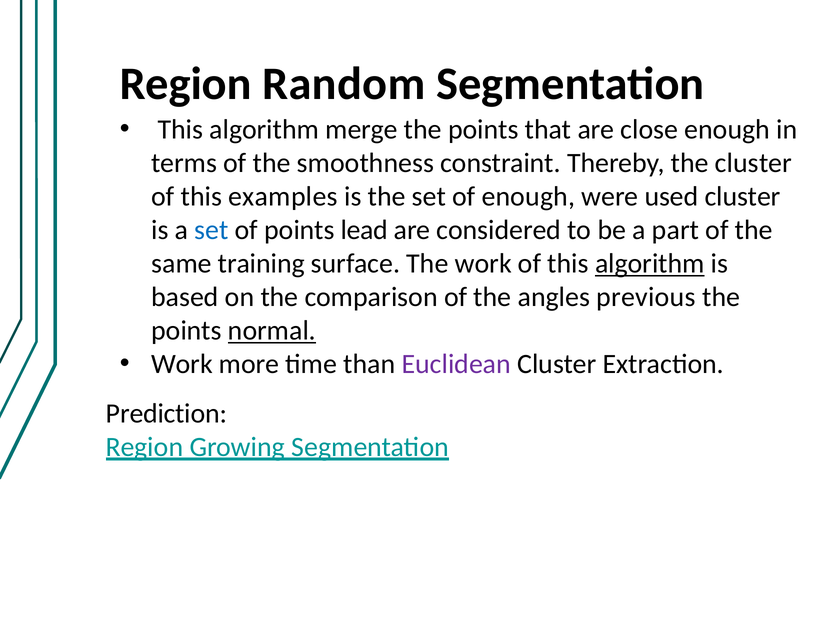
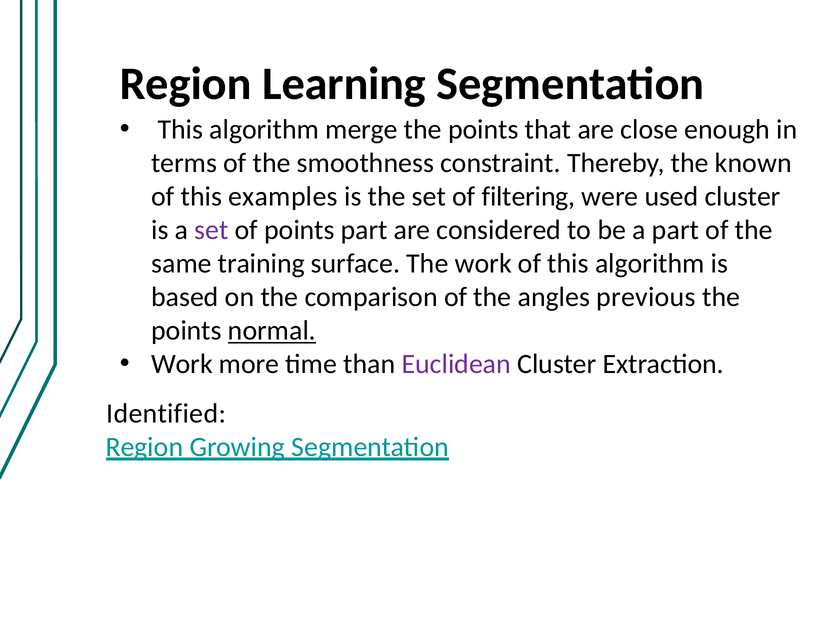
Random: Random -> Learning
the cluster: cluster -> known
of enough: enough -> filtering
set at (211, 230) colour: blue -> purple
points lead: lead -> part
algorithm at (650, 264) underline: present -> none
Prediction: Prediction -> Identified
